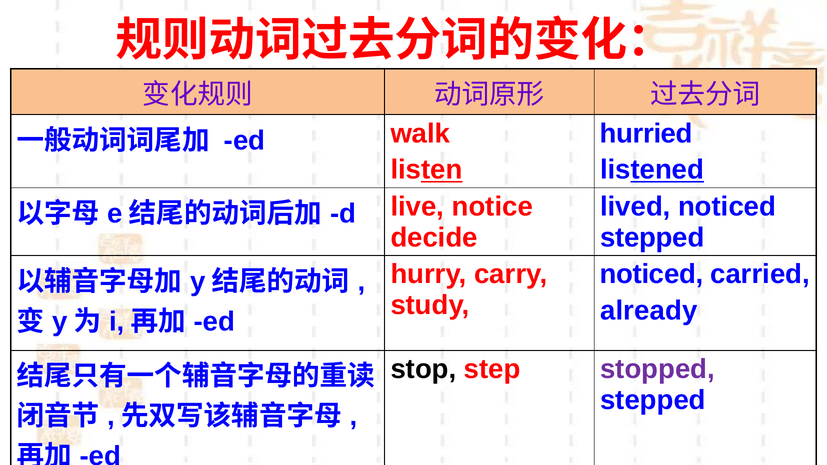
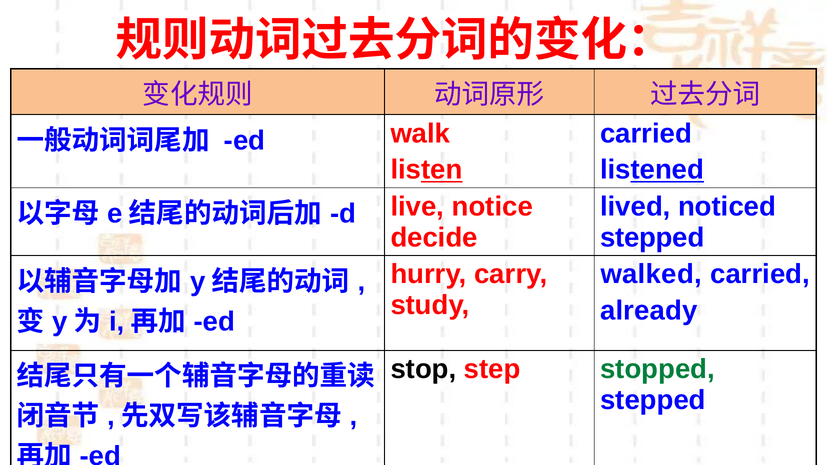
hurried at (646, 133): hurried -> carried
noticed at (651, 275): noticed -> walked
stopped colour: purple -> green
